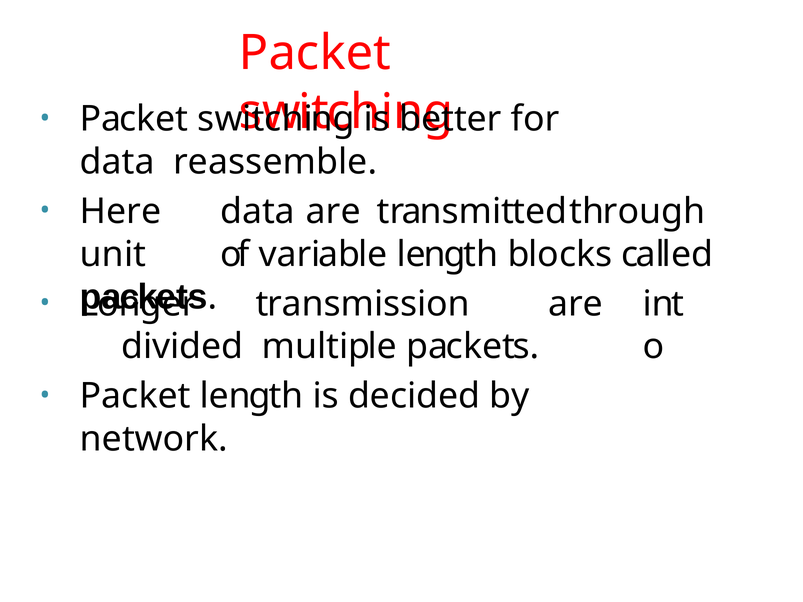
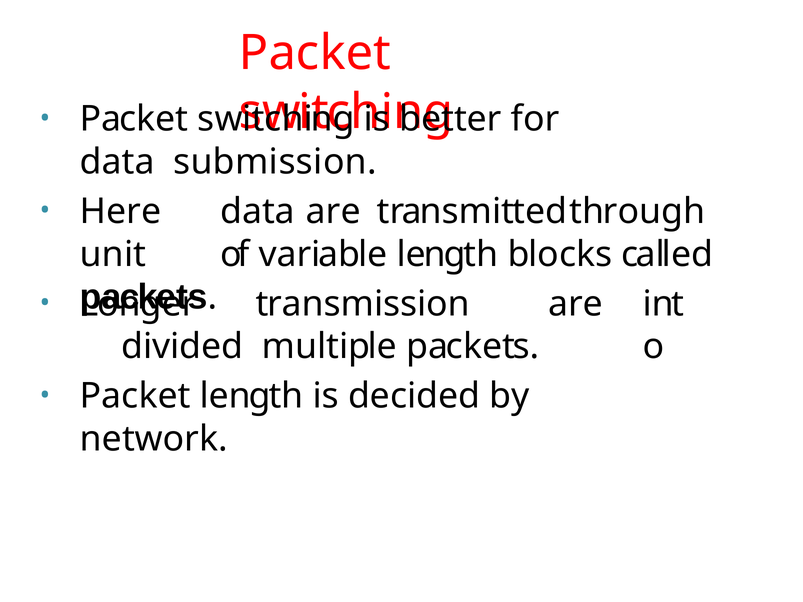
reassemble: reassemble -> submission
